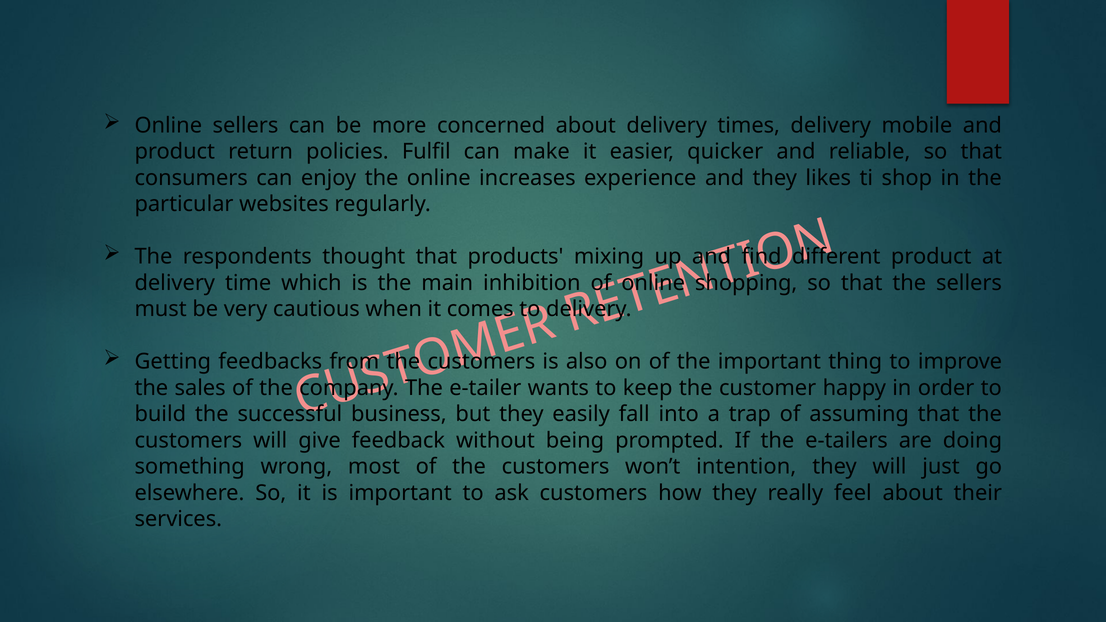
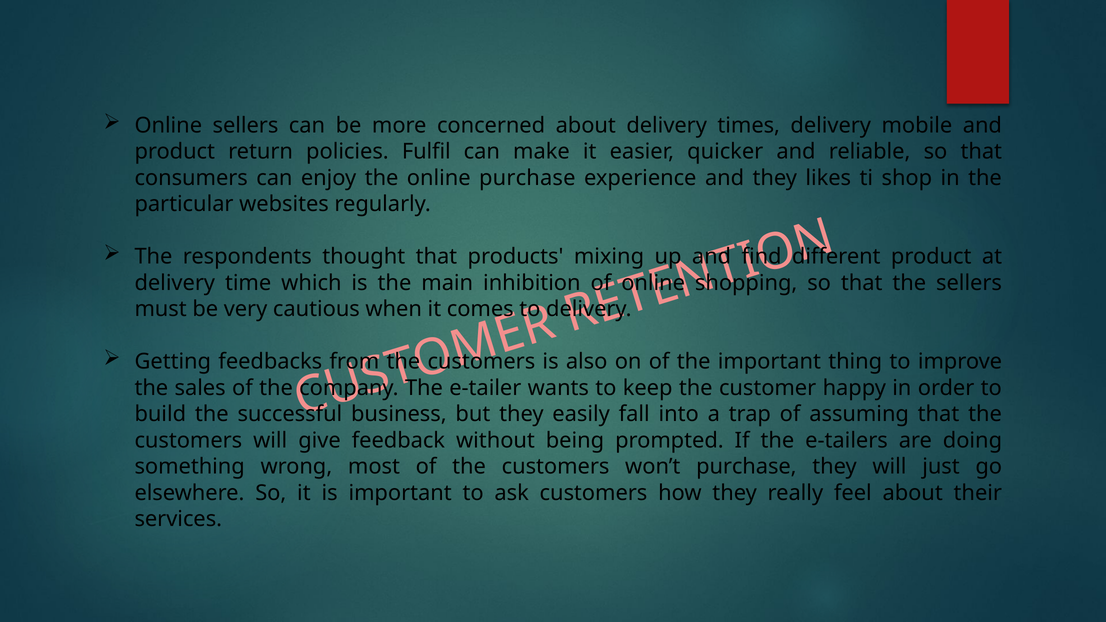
online increases: increases -> purchase
won’t intention: intention -> purchase
